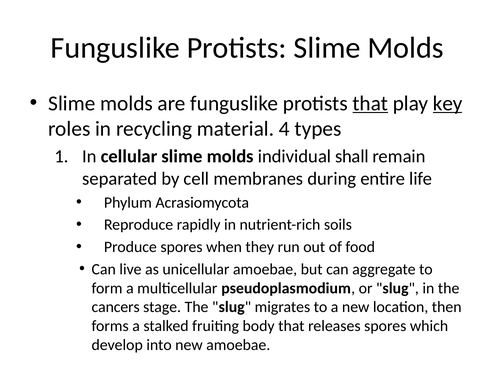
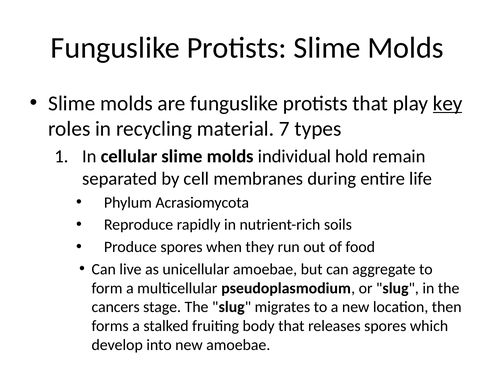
that at (370, 103) underline: present -> none
4: 4 -> 7
shall: shall -> hold
